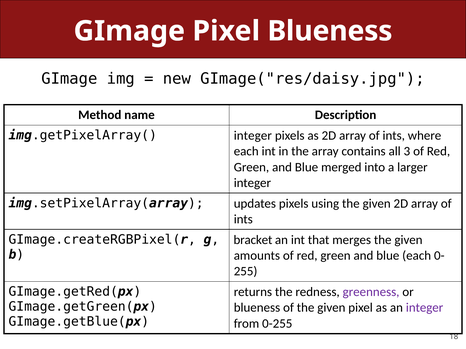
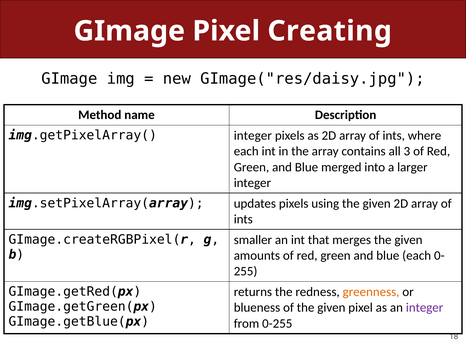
Pixel Blueness: Blueness -> Creating
bracket: bracket -> smaller
greenness colour: purple -> orange
